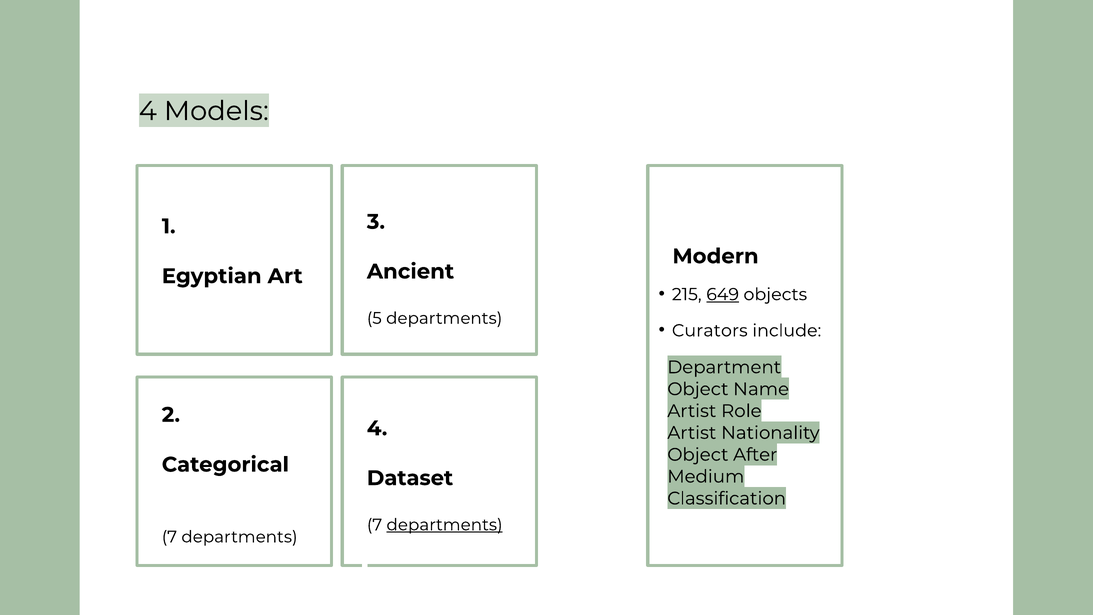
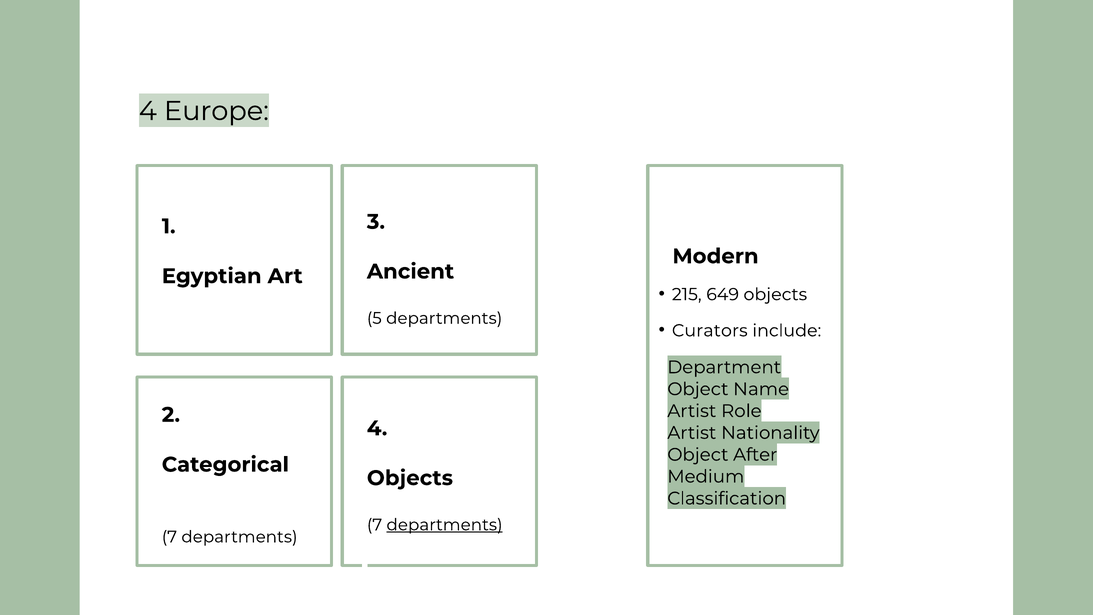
Models: Models -> Europe
649 underline: present -> none
Dataset at (410, 478): Dataset -> Objects
